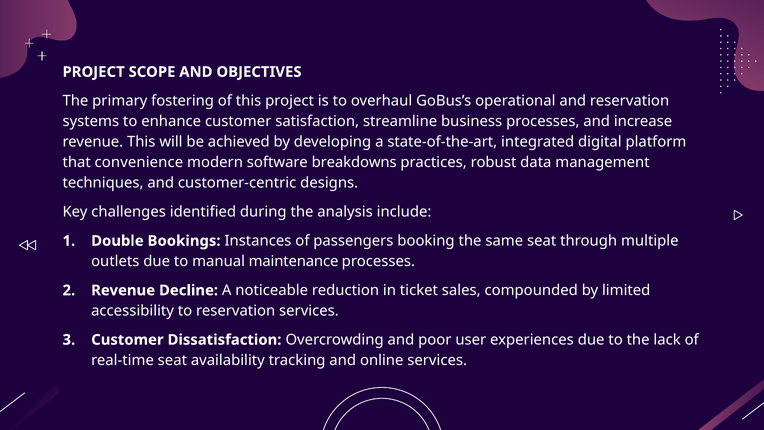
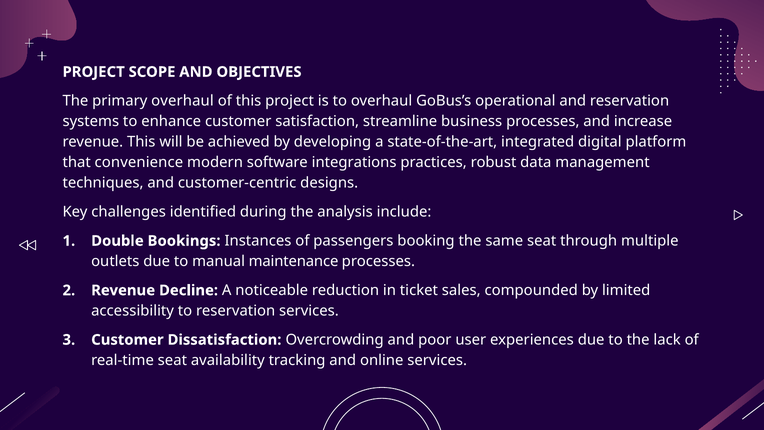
primary fostering: fostering -> overhaul
breakdowns: breakdowns -> integrations
